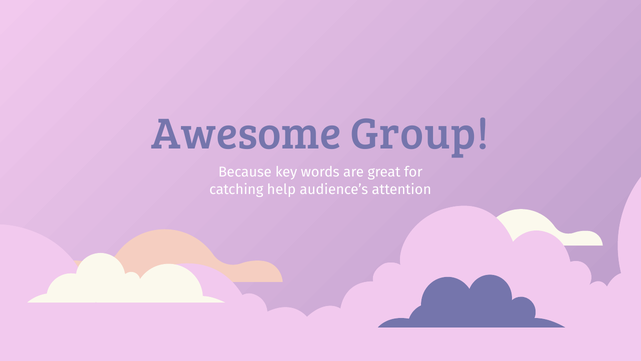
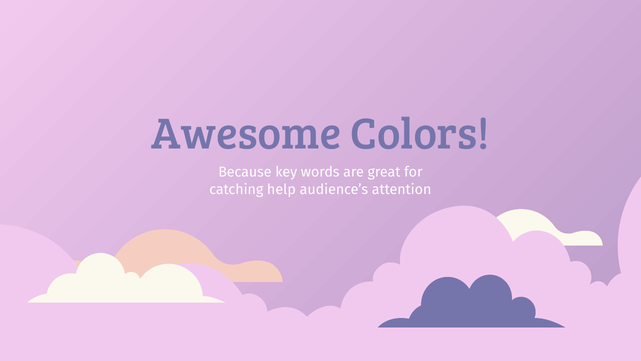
Group: Group -> Colors
